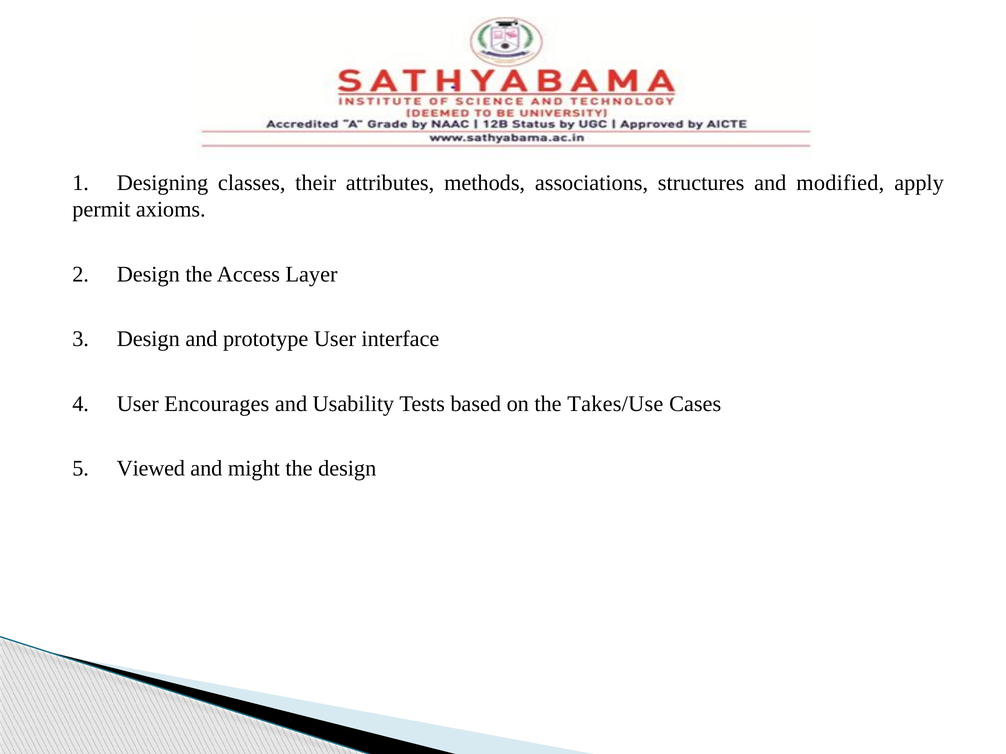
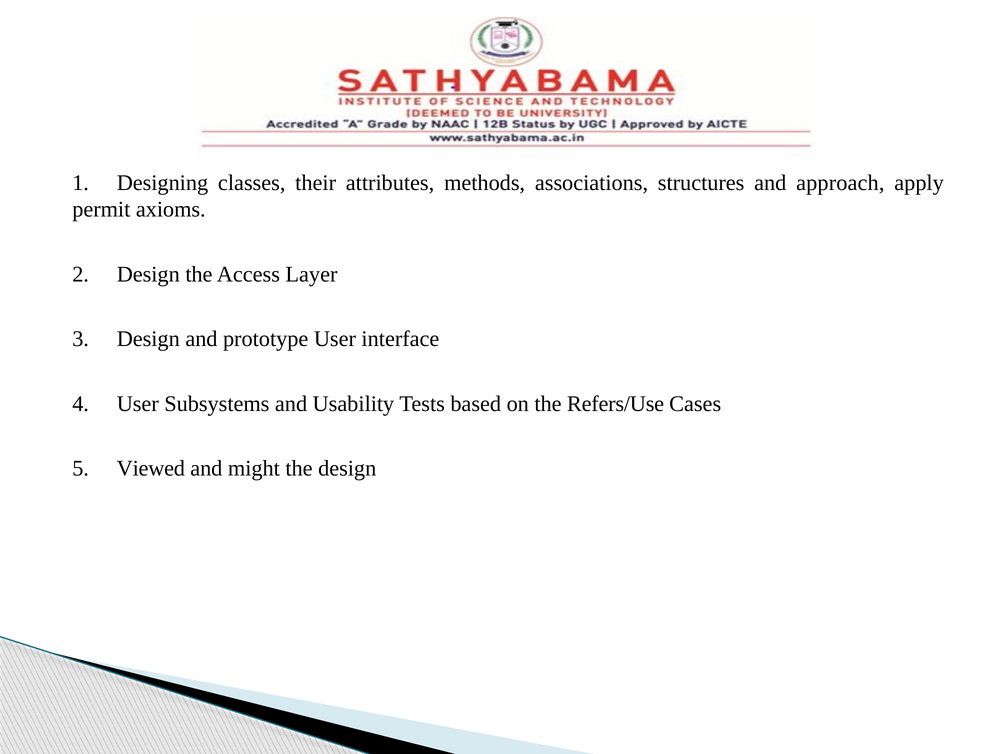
modified: modified -> approach
Encourages: Encourages -> Subsystems
Takes/Use: Takes/Use -> Refers/Use
